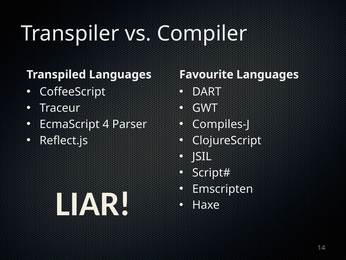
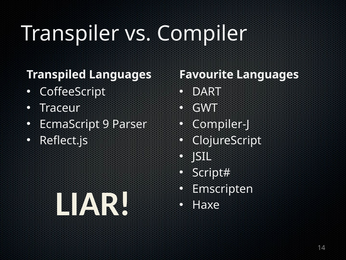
4: 4 -> 9
Compiles-J: Compiles-J -> Compiler-J
